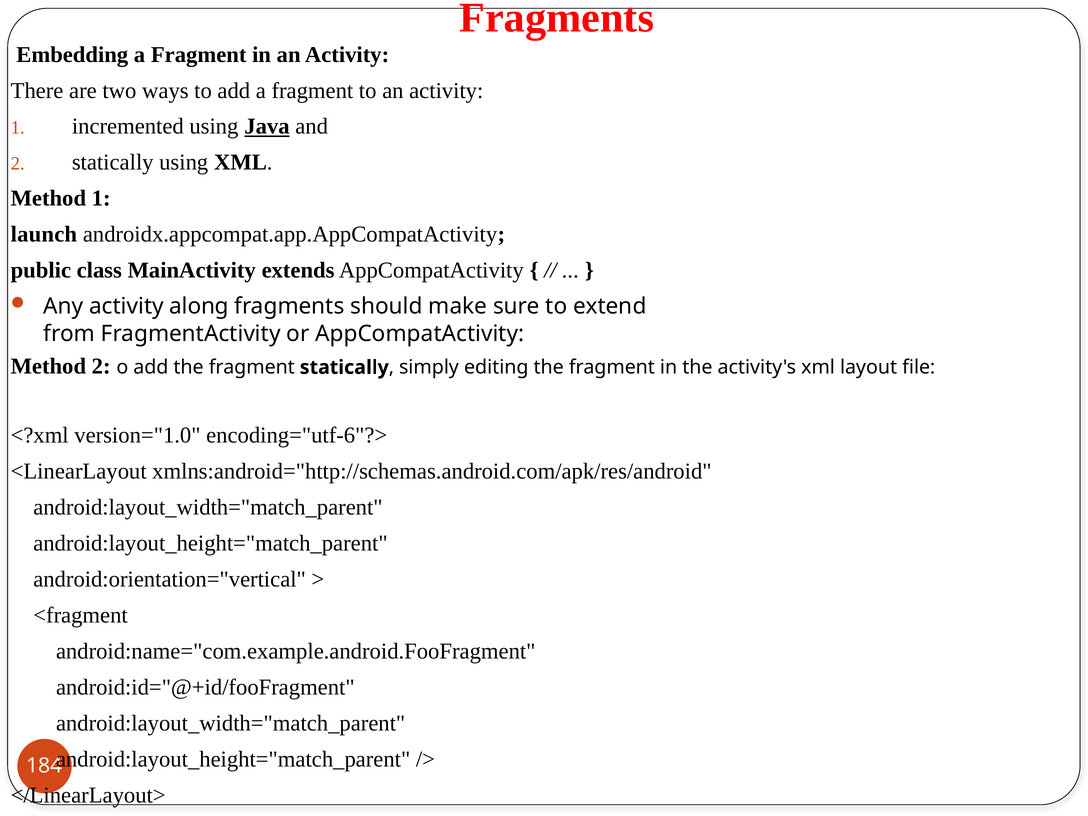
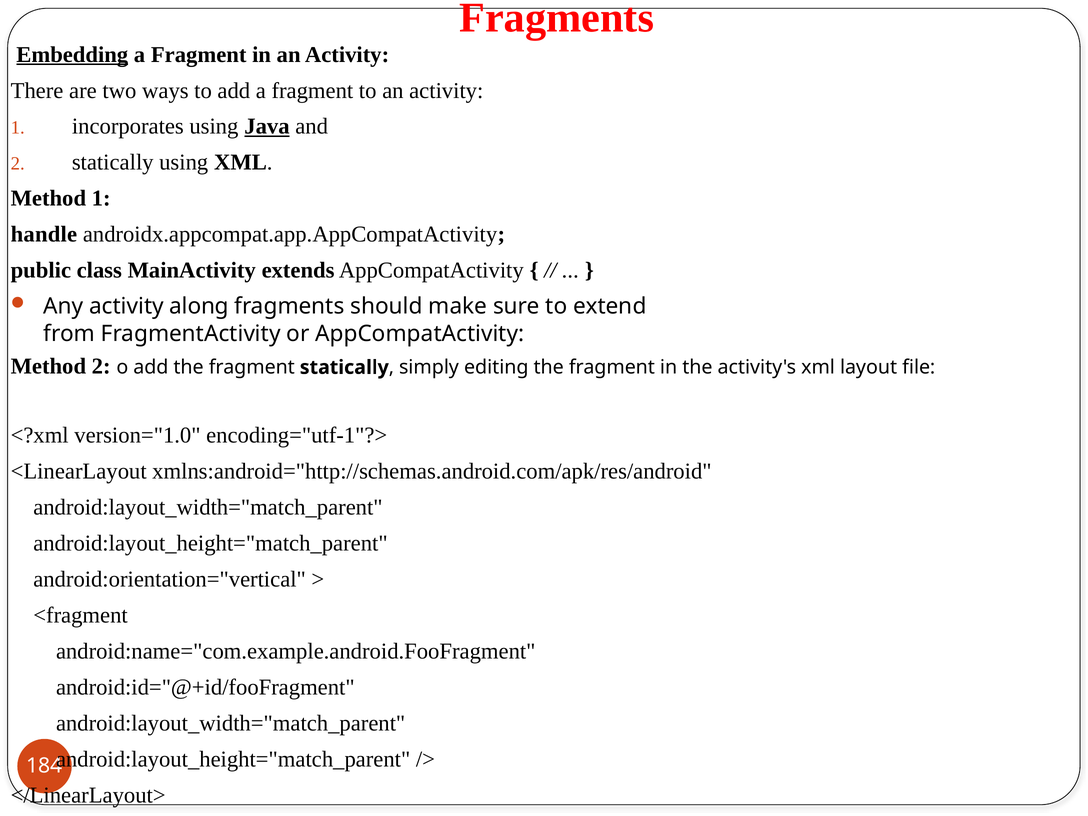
Embedding underline: none -> present
incremented: incremented -> incorporates
launch: launch -> handle
encoding="utf-6"?>: encoding="utf-6"?> -> encoding="utf-1"?>
